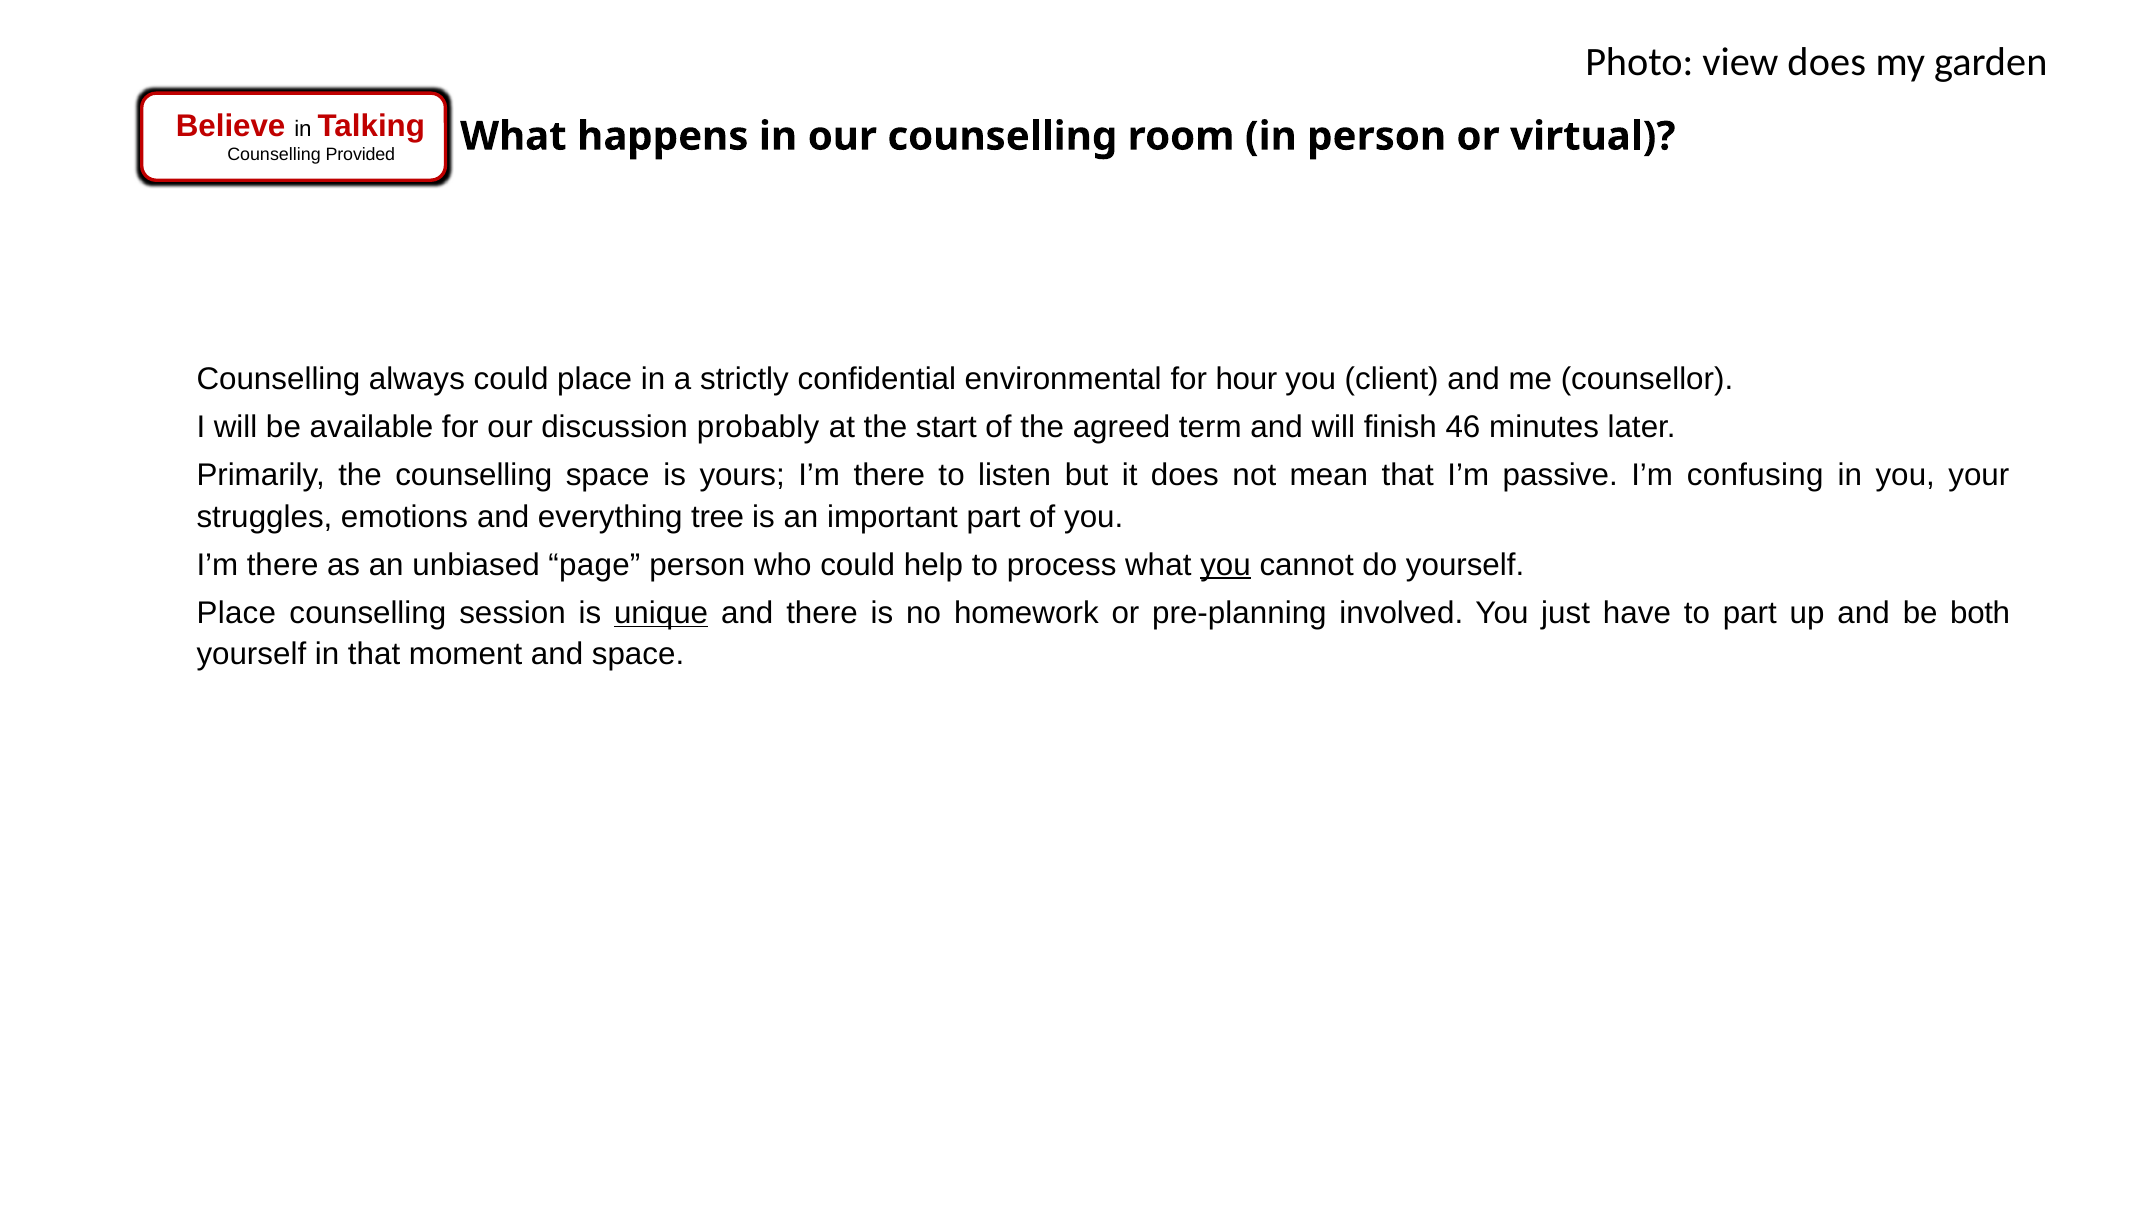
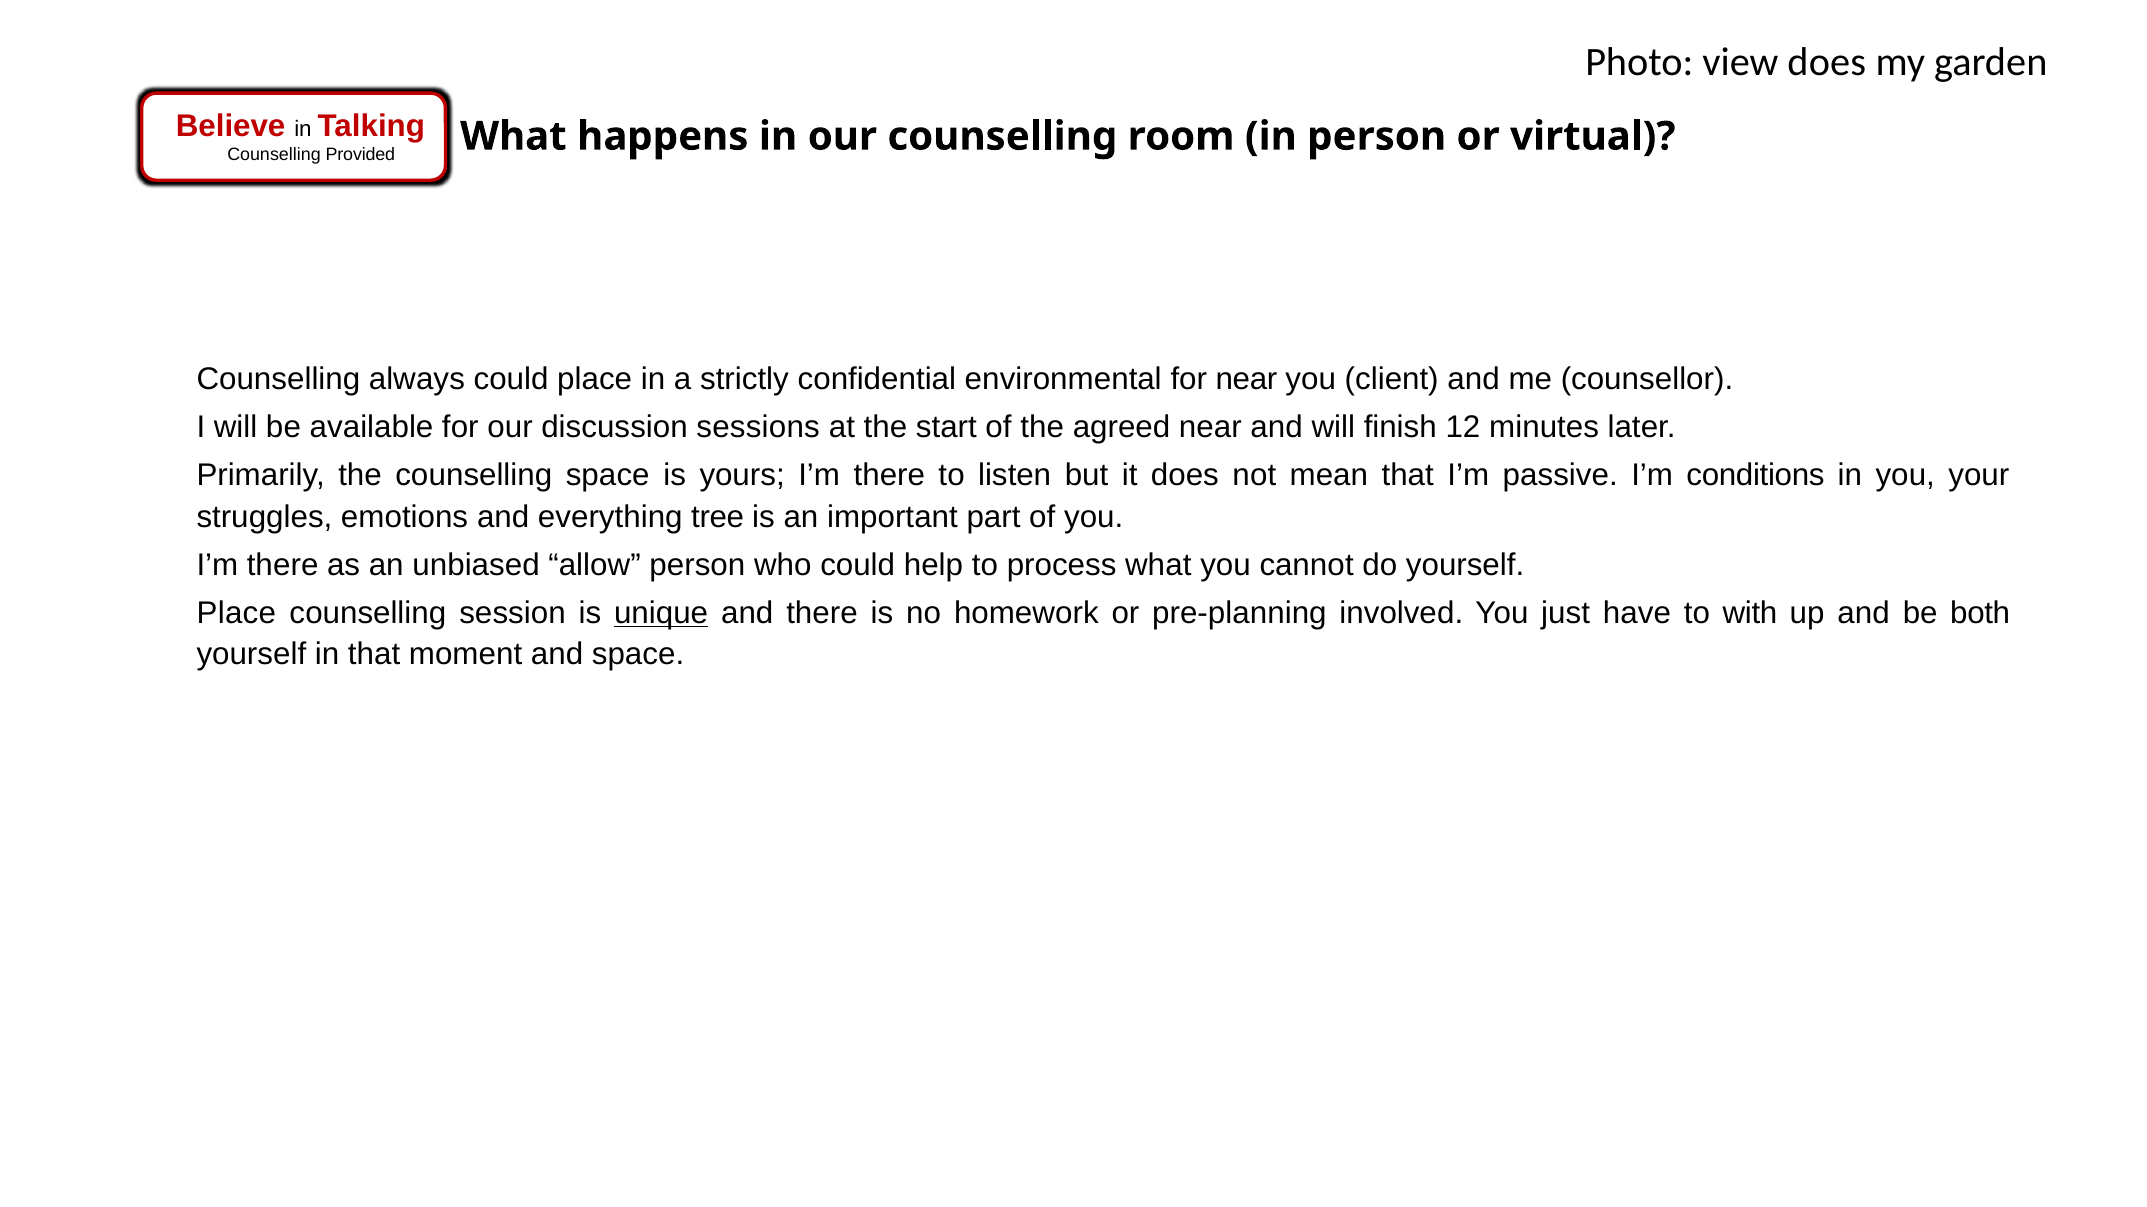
for hour: hour -> near
probably: probably -> sessions
agreed term: term -> near
46: 46 -> 12
confusing: confusing -> conditions
page: page -> allow
you at (1225, 565) underline: present -> none
to part: part -> with
